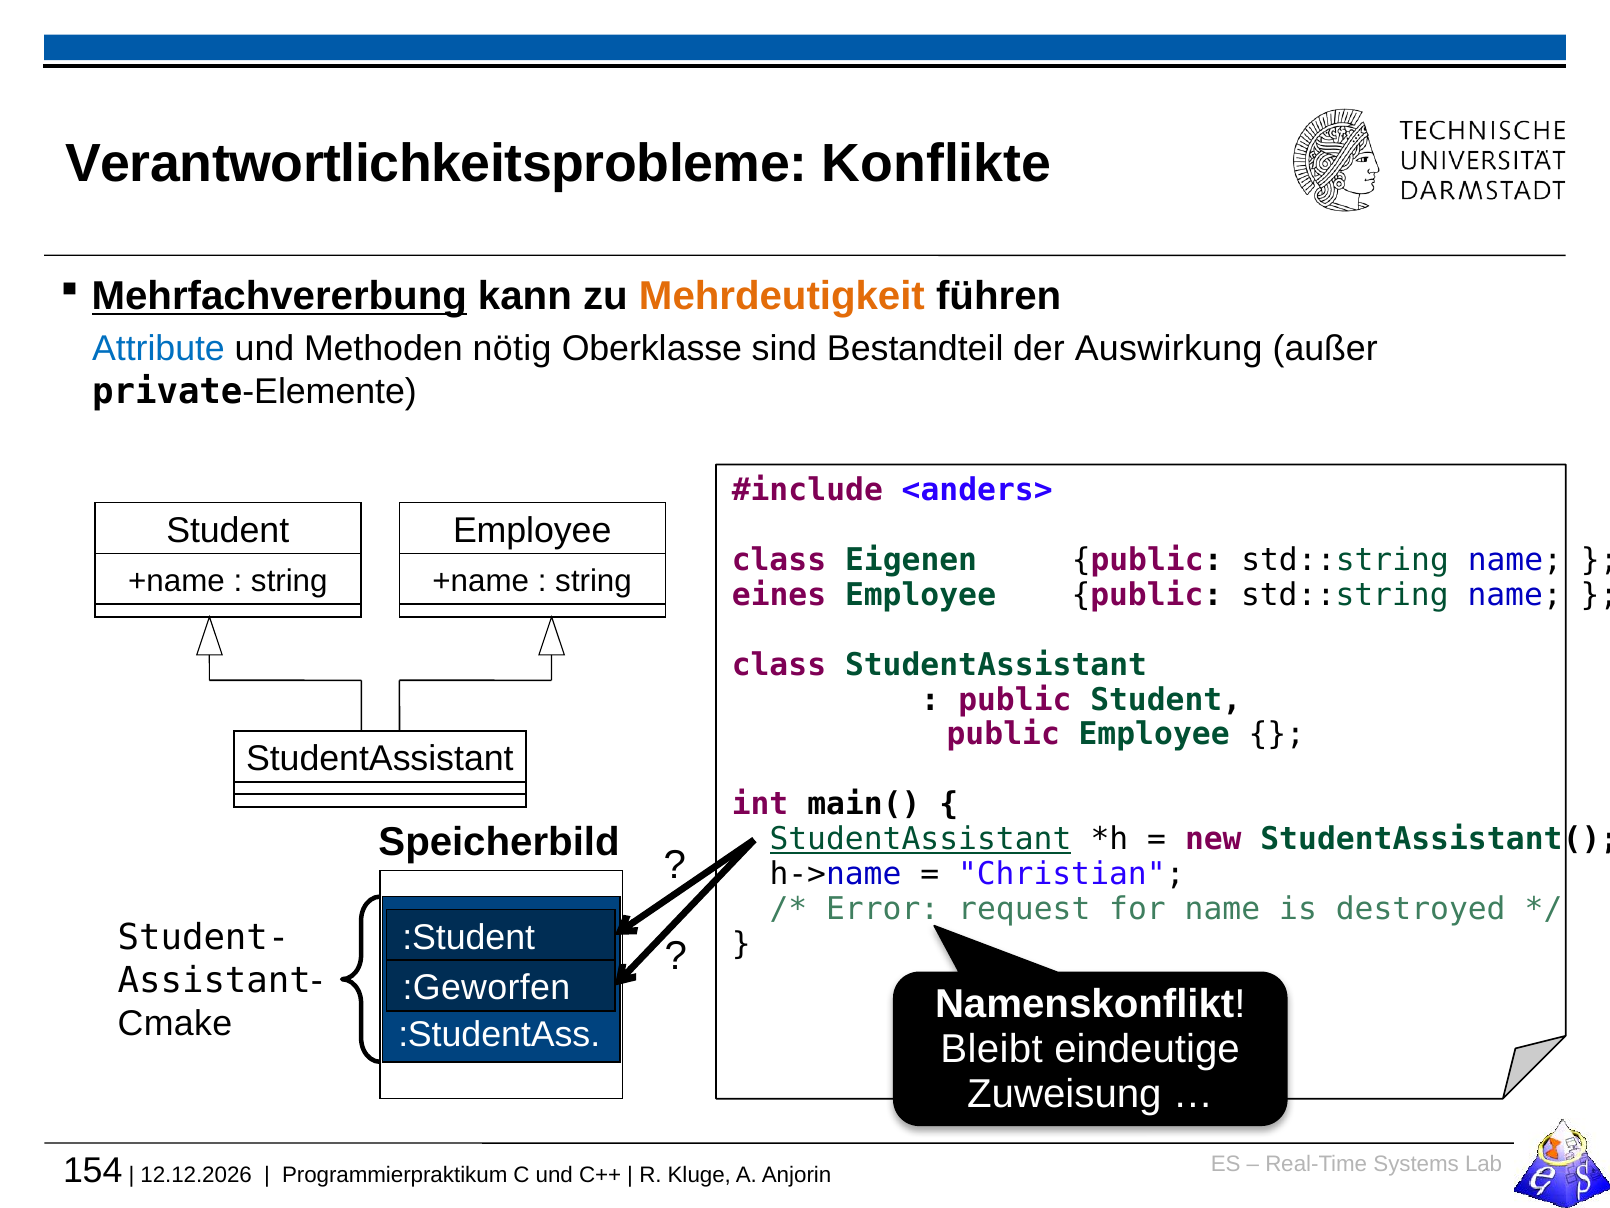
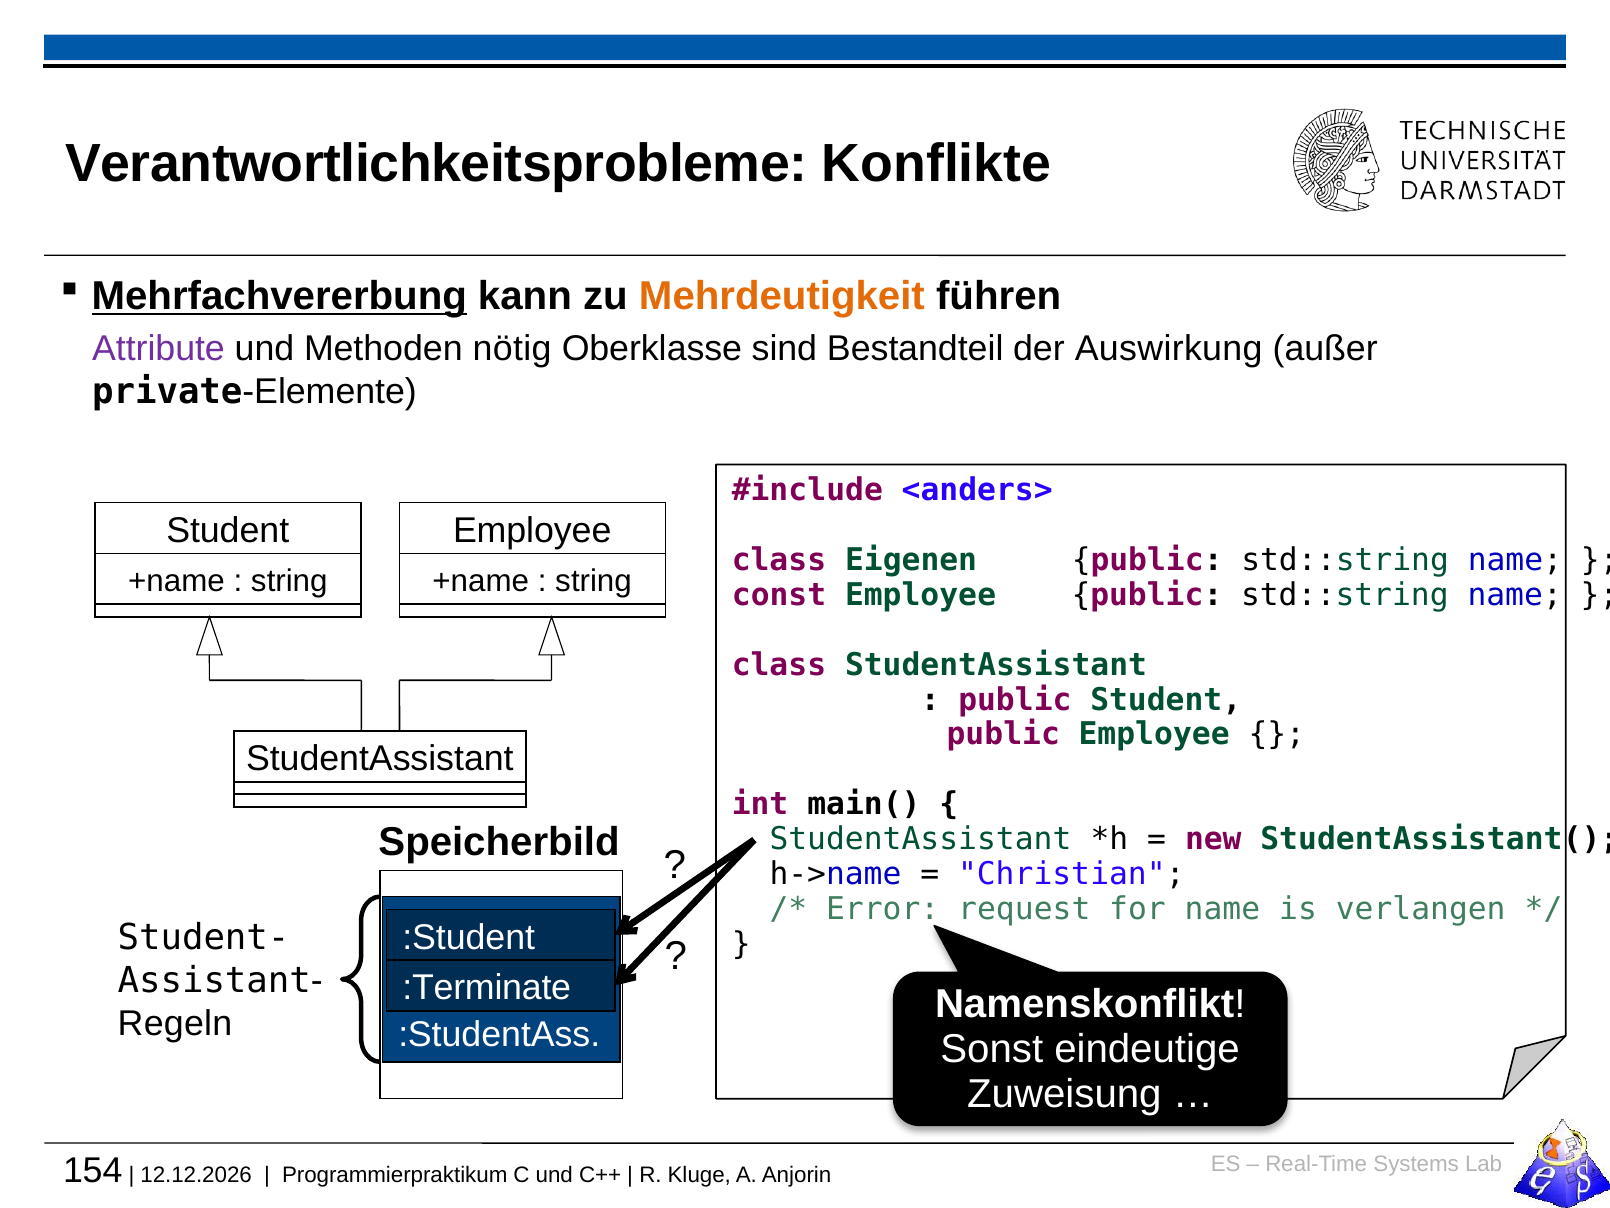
Attribute colour: blue -> purple
eines: eines -> const
StudentAssistant at (920, 839) underline: present -> none
destroyed: destroyed -> verlangen
:Geworfen: :Geworfen -> :Terminate
Cmake: Cmake -> Regeln
Bleibt: Bleibt -> Sonst
